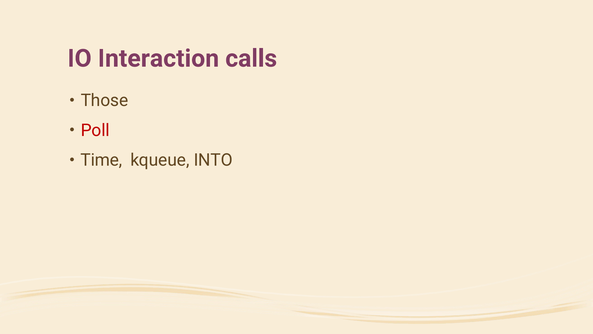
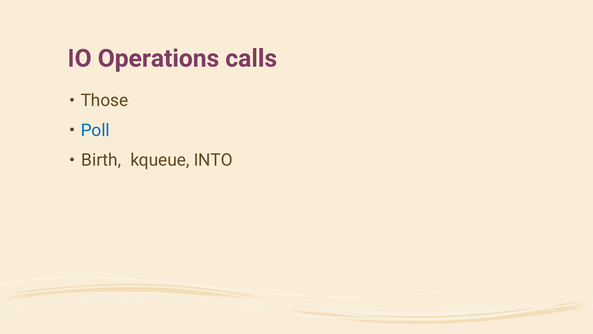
Interaction: Interaction -> Operations
Poll colour: red -> blue
Time: Time -> Birth
